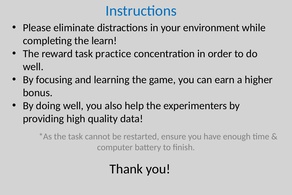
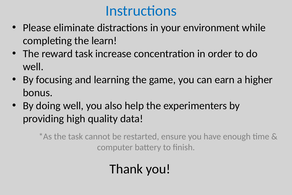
practice: practice -> increase
